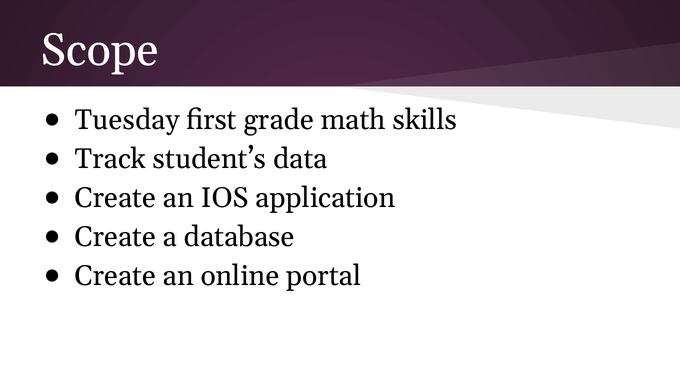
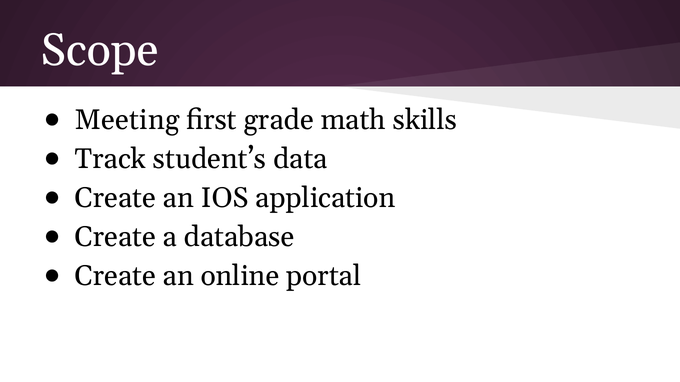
Tuesday: Tuesday -> Meeting
